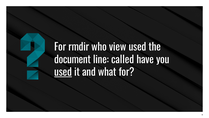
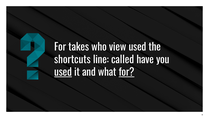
rmdir: rmdir -> takes
document: document -> shortcuts
for at (127, 72) underline: none -> present
